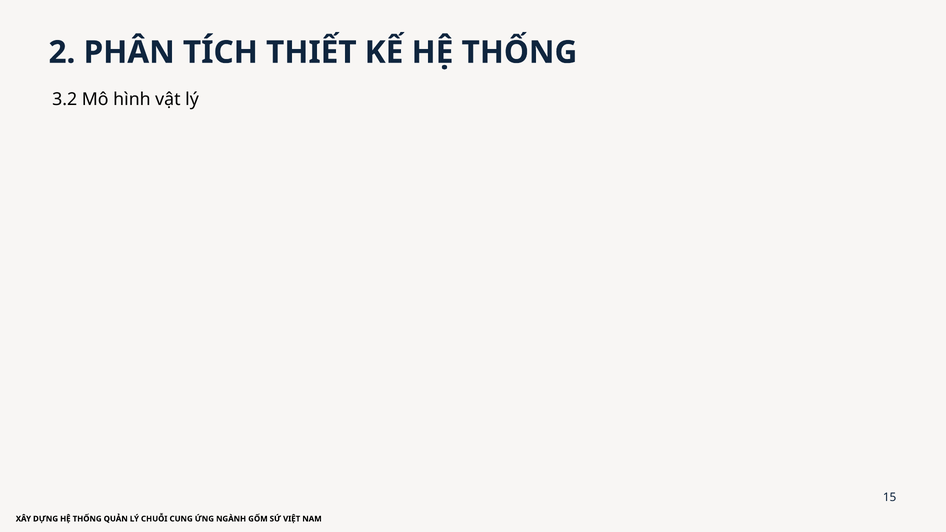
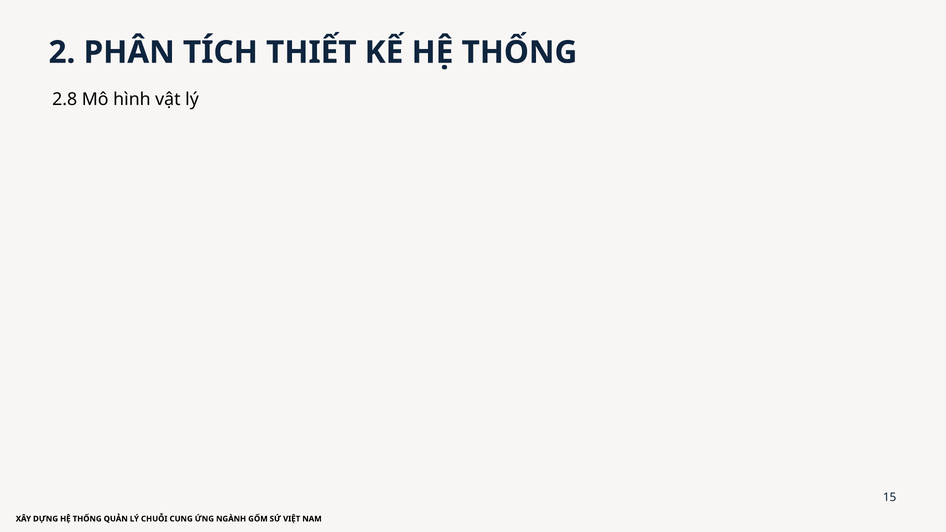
3.2: 3.2 -> 2.8
